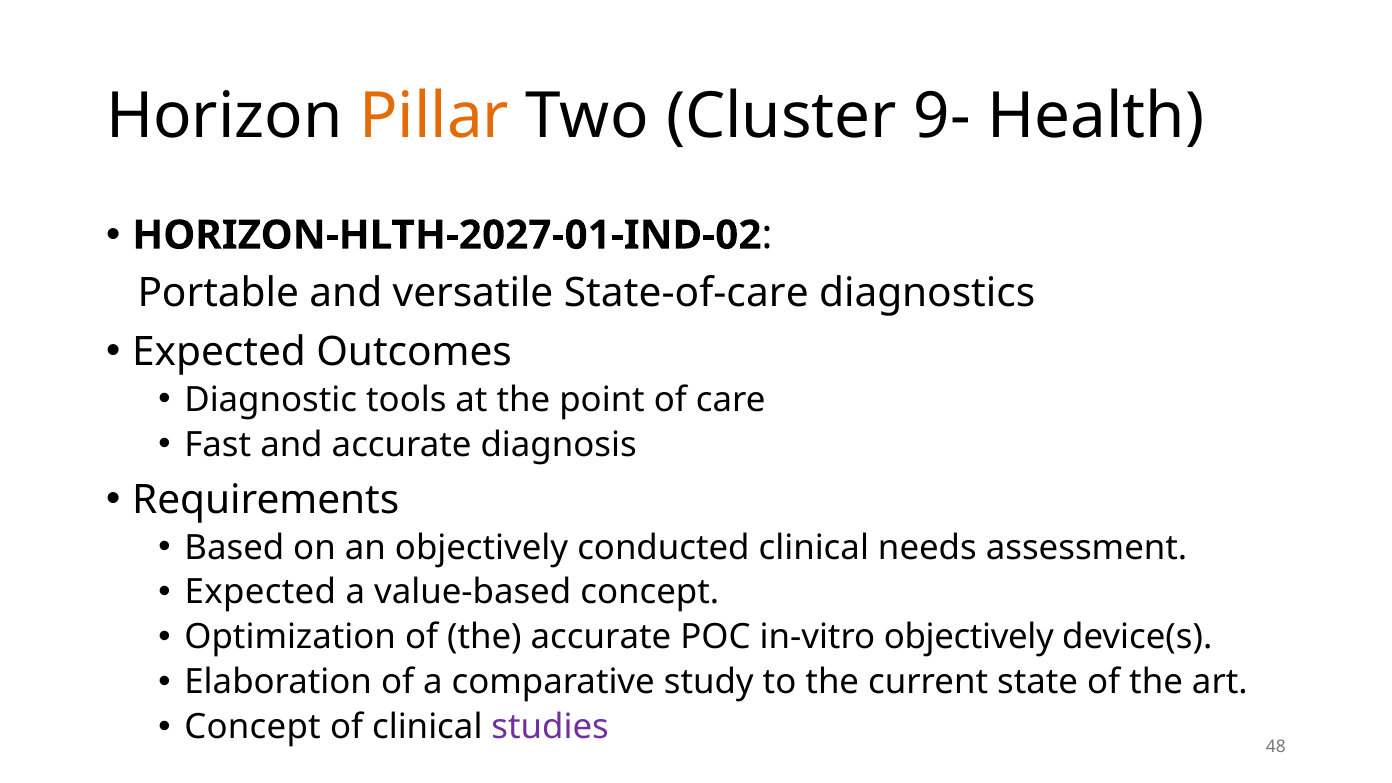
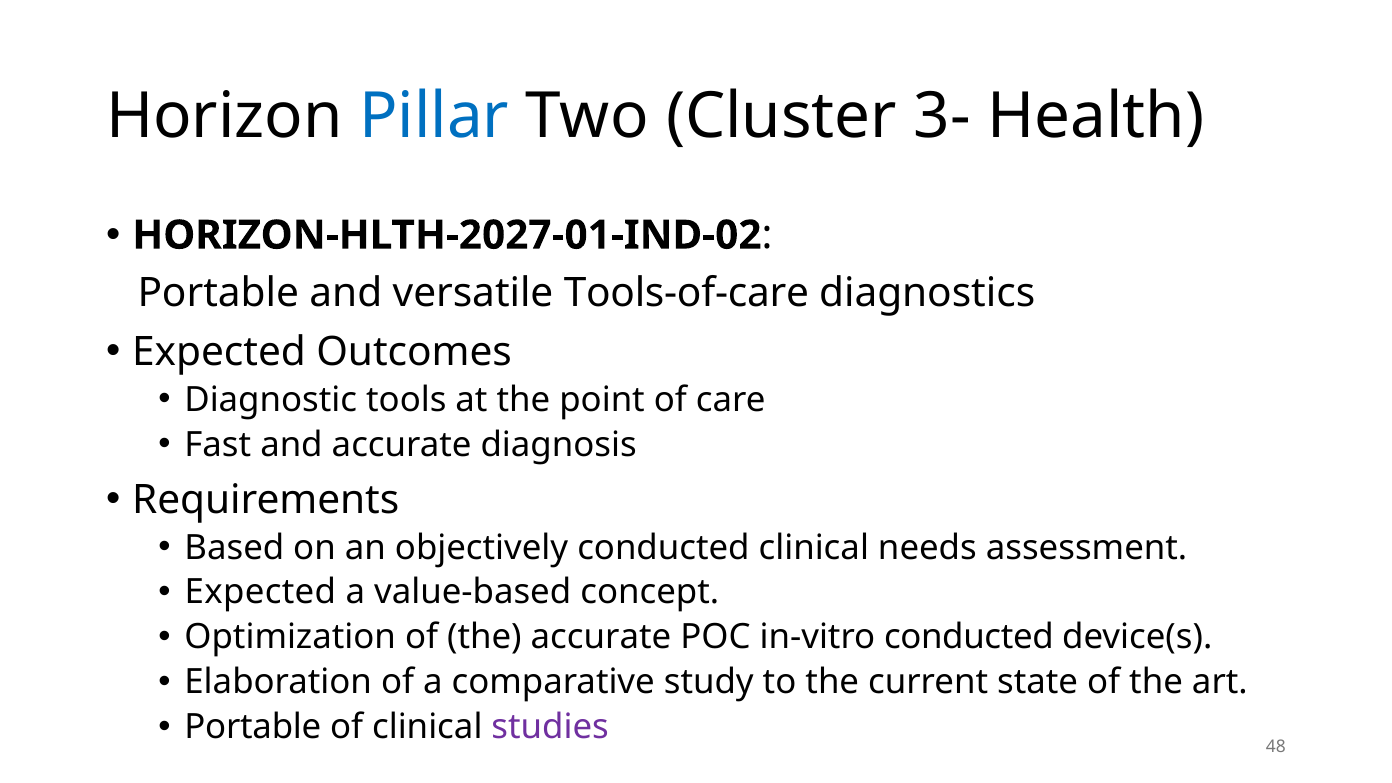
Pillar colour: orange -> blue
9-: 9- -> 3-
State-of-care: State-of-care -> Tools-of-care
in-vitro objectively: objectively -> conducted
Concept at (253, 727): Concept -> Portable
